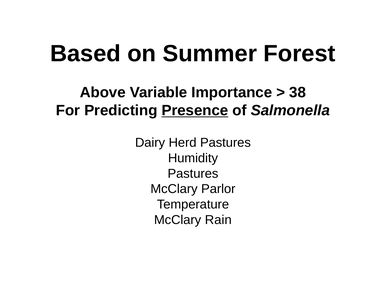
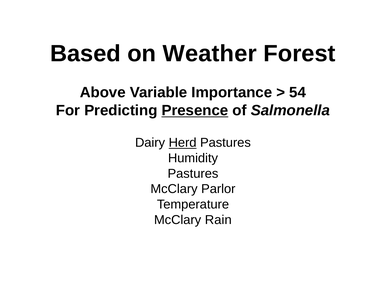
Summer: Summer -> Weather
38: 38 -> 54
Herd underline: none -> present
